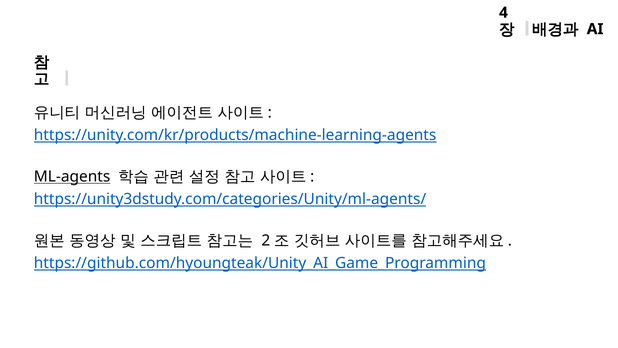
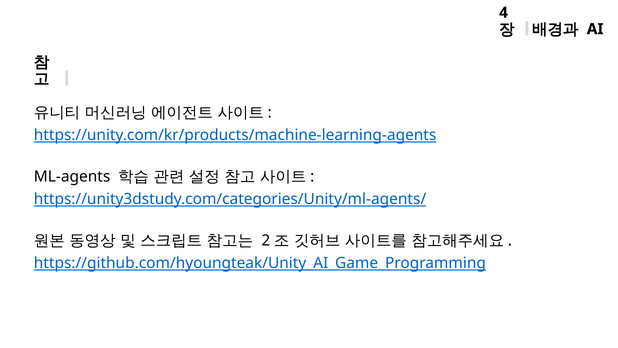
ML-agents underline: present -> none
